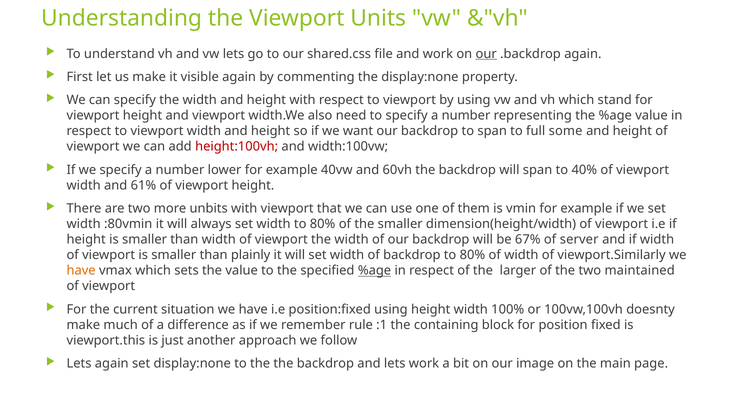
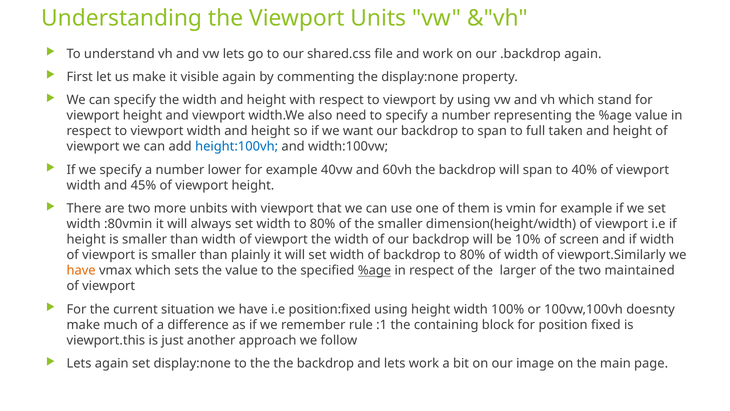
our at (486, 54) underline: present -> none
some: some -> taken
height:100vh colour: red -> blue
61%: 61% -> 45%
67%: 67% -> 10%
server: server -> screen
